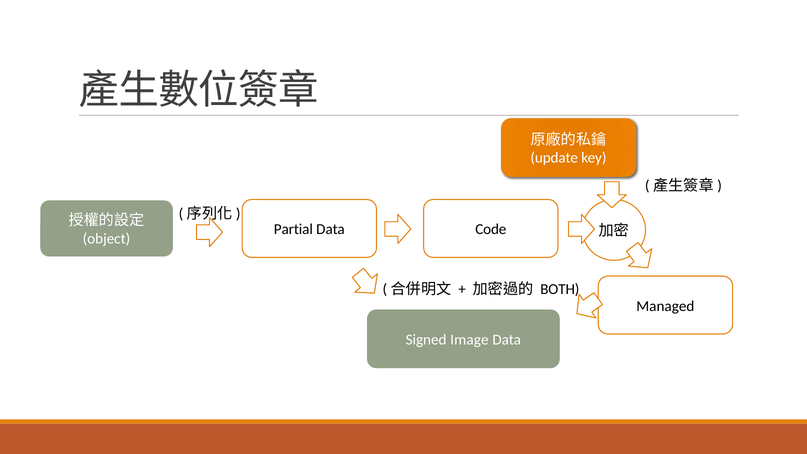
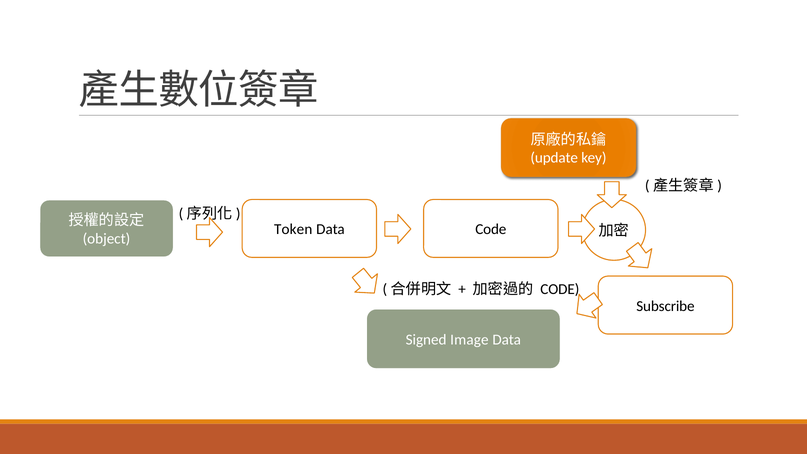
Partial: Partial -> Token
BOTH at (560, 289): BOTH -> CODE
Managed: Managed -> Subscribe
